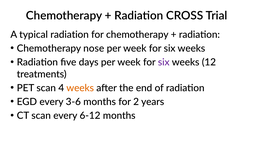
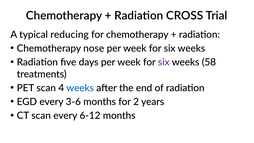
typical radiation: radiation -> reducing
12: 12 -> 58
weeks at (80, 88) colour: orange -> blue
